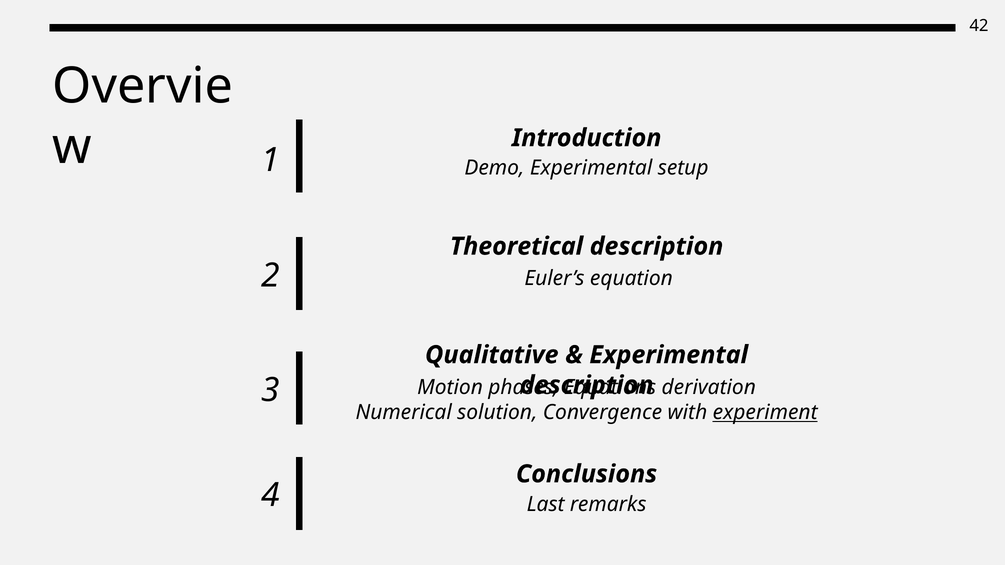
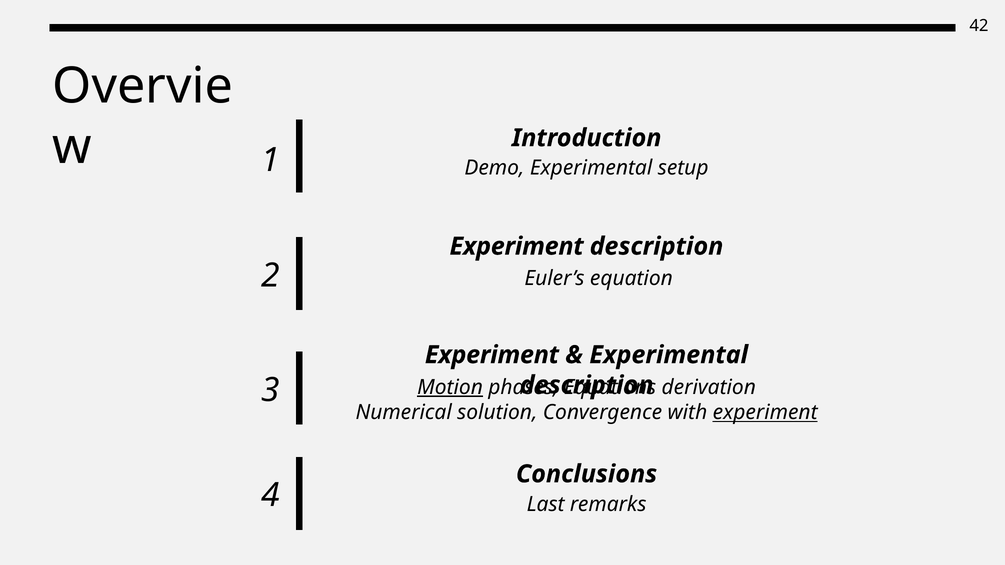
Theoretical at (517, 246): Theoretical -> Experiment
Qualitative at (492, 355): Qualitative -> Experiment
Motion underline: none -> present
